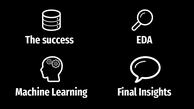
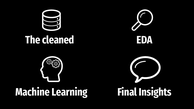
success: success -> cleaned
